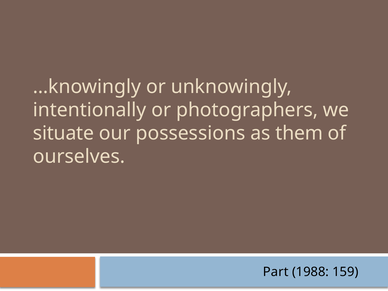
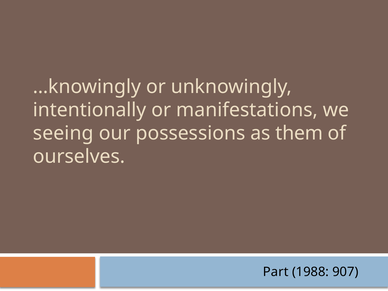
photographers: photographers -> manifestations
situate: situate -> seeing
159: 159 -> 907
